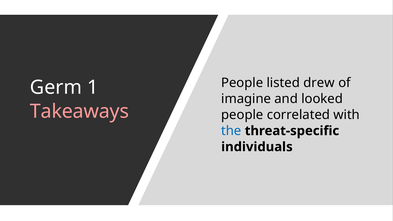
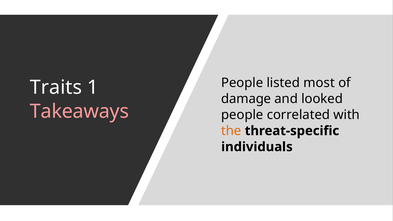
drew: drew -> most
Germ: Germ -> Traits
imagine: imagine -> damage
the colour: blue -> orange
